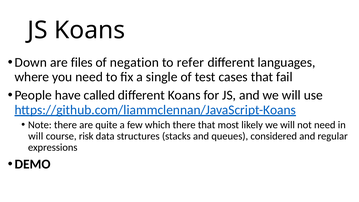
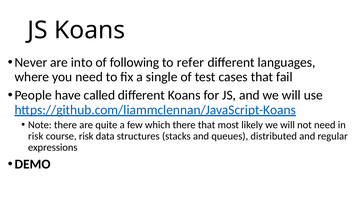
Down: Down -> Never
files: files -> into
negation: negation -> following
will at (36, 136): will -> risk
considered: considered -> distributed
